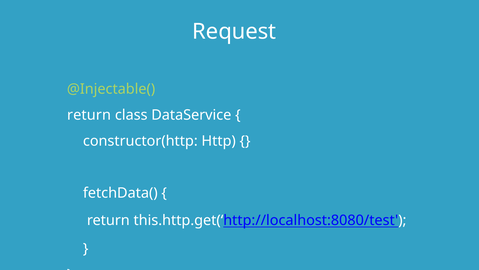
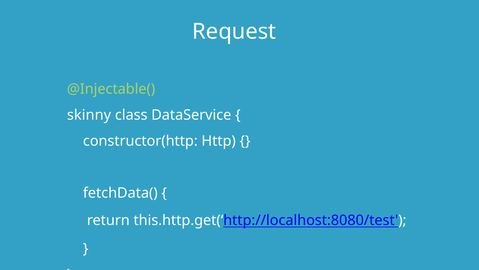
return at (89, 115): return -> skinny
